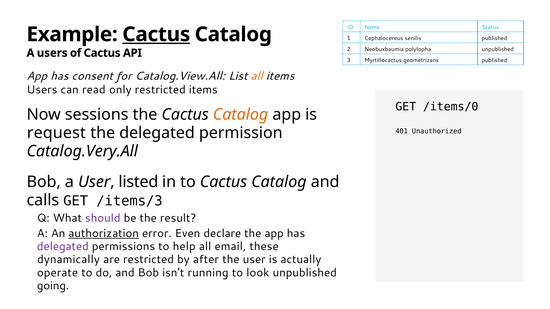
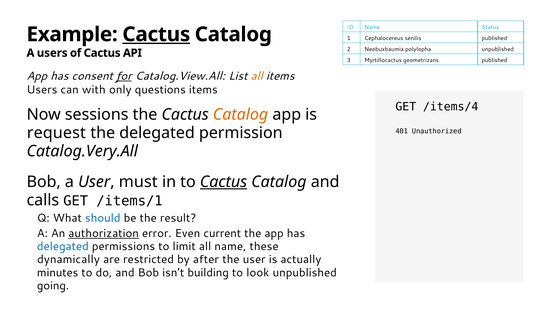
for underline: none -> present
read: read -> with
only restricted: restricted -> questions
/items/0: /items/0 -> /items/4
listed: listed -> must
Cactus at (224, 182) underline: none -> present
/items/3: /items/3 -> /items/1
should colour: purple -> blue
declare: declare -> current
delegated at (63, 247) colour: purple -> blue
help: help -> limit
all email: email -> name
operate: operate -> minutes
running: running -> building
